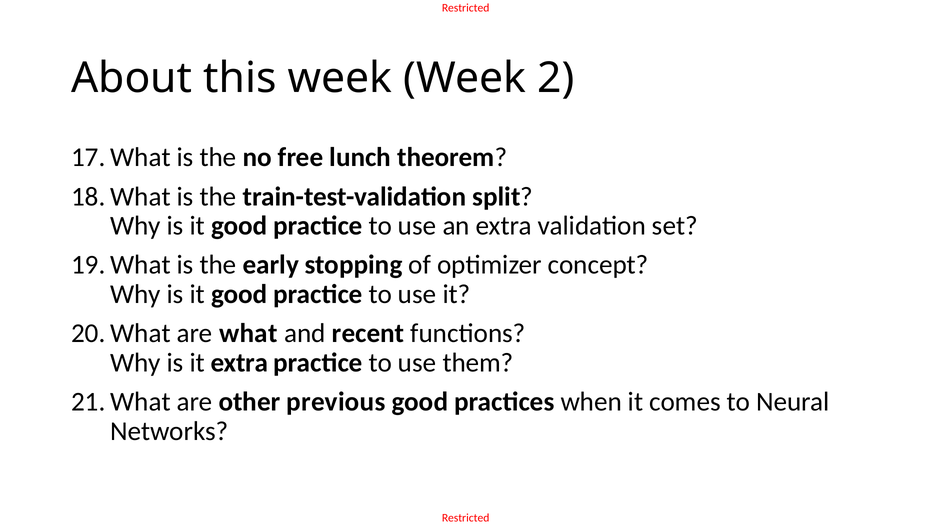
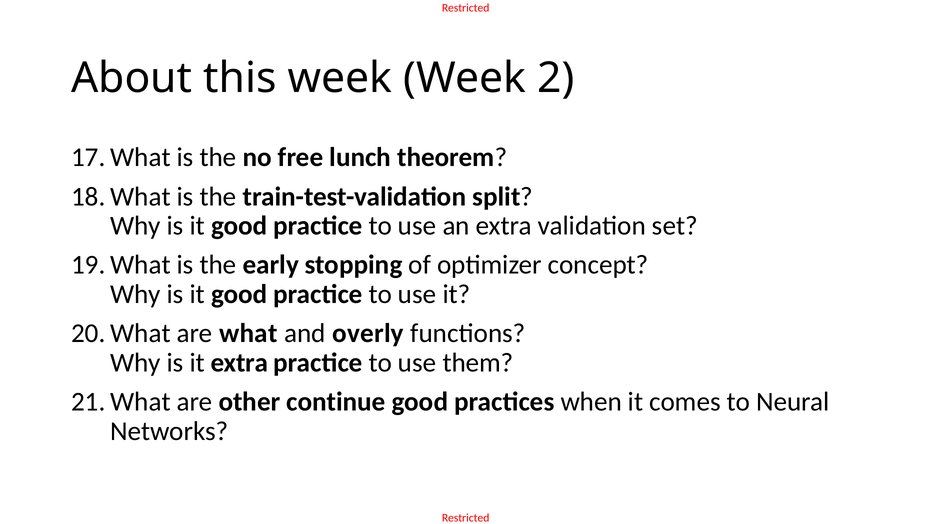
recent: recent -> overly
previous: previous -> continue
